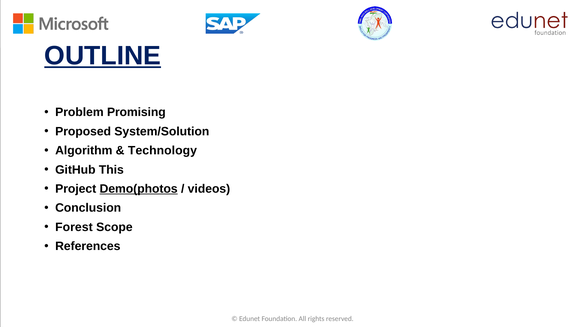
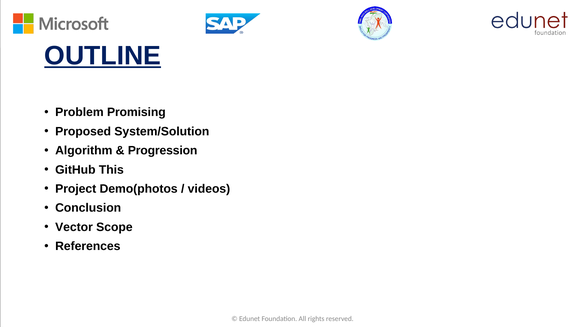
Technology: Technology -> Progression
Demo(photos underline: present -> none
Forest: Forest -> Vector
